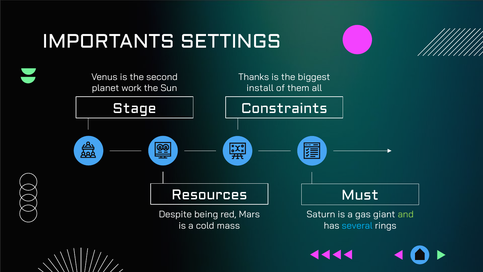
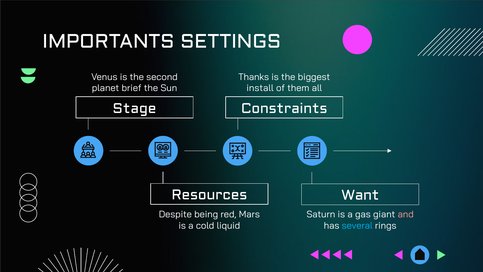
work: work -> brief
Must: Must -> Want
and colour: light green -> pink
mass: mass -> liquid
